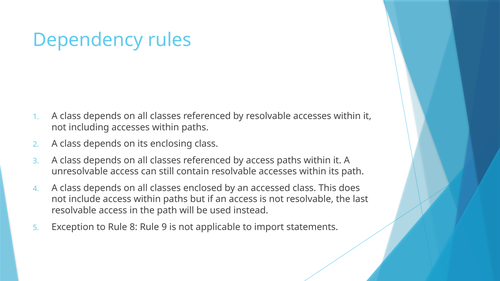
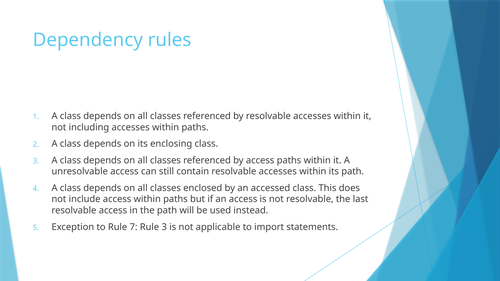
8: 8 -> 7
Rule 9: 9 -> 3
